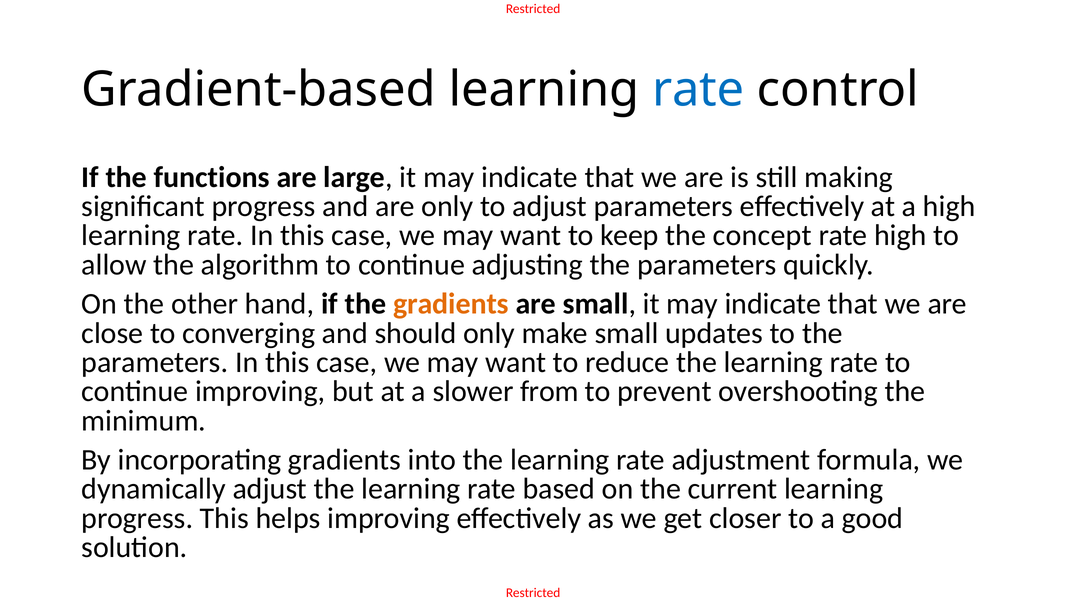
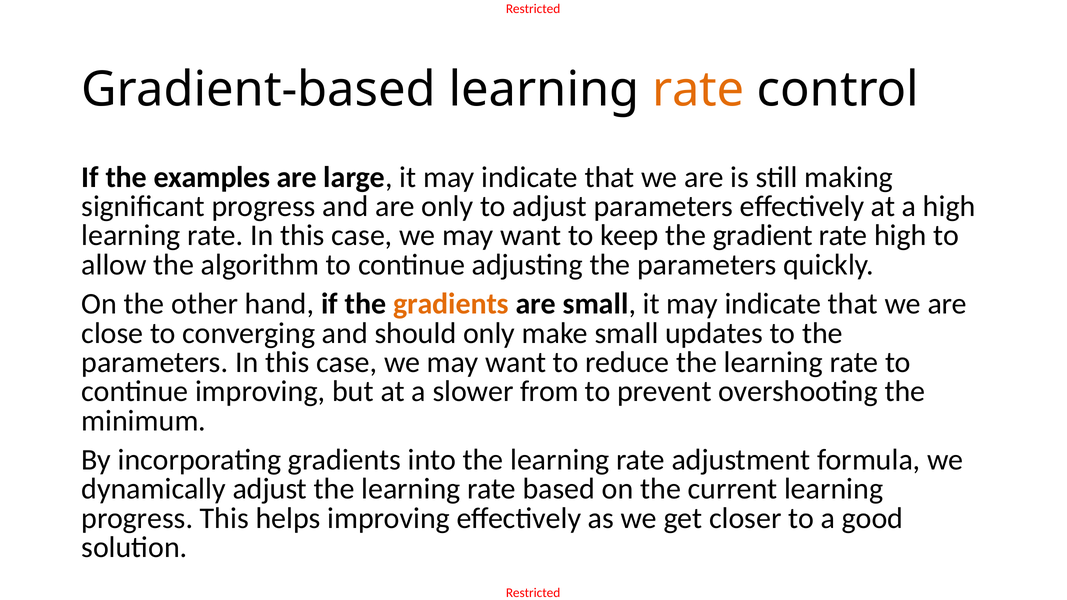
rate at (698, 90) colour: blue -> orange
functions: functions -> examples
concept: concept -> gradient
